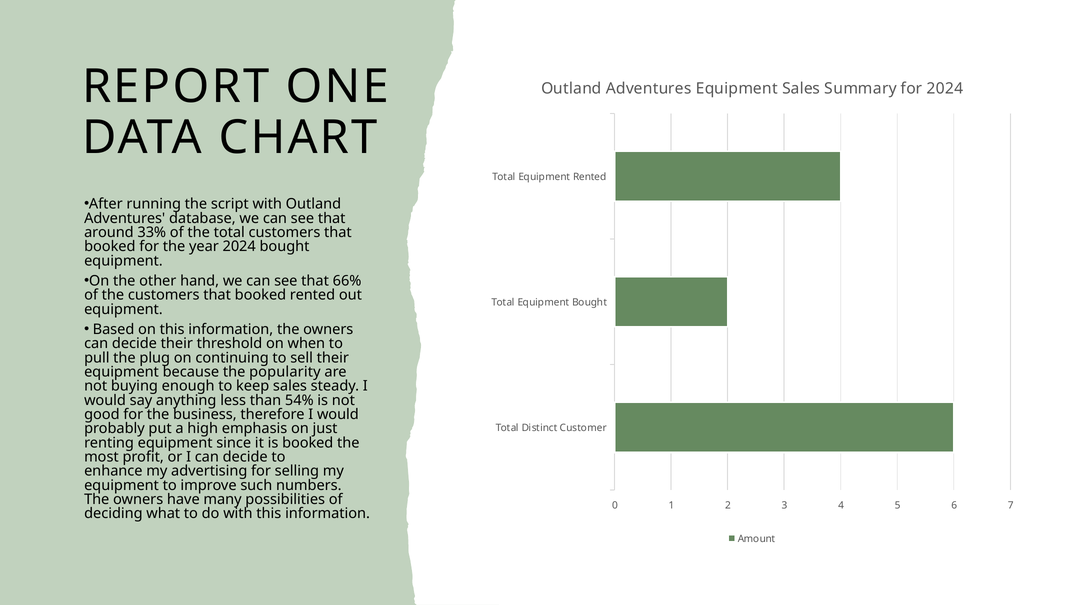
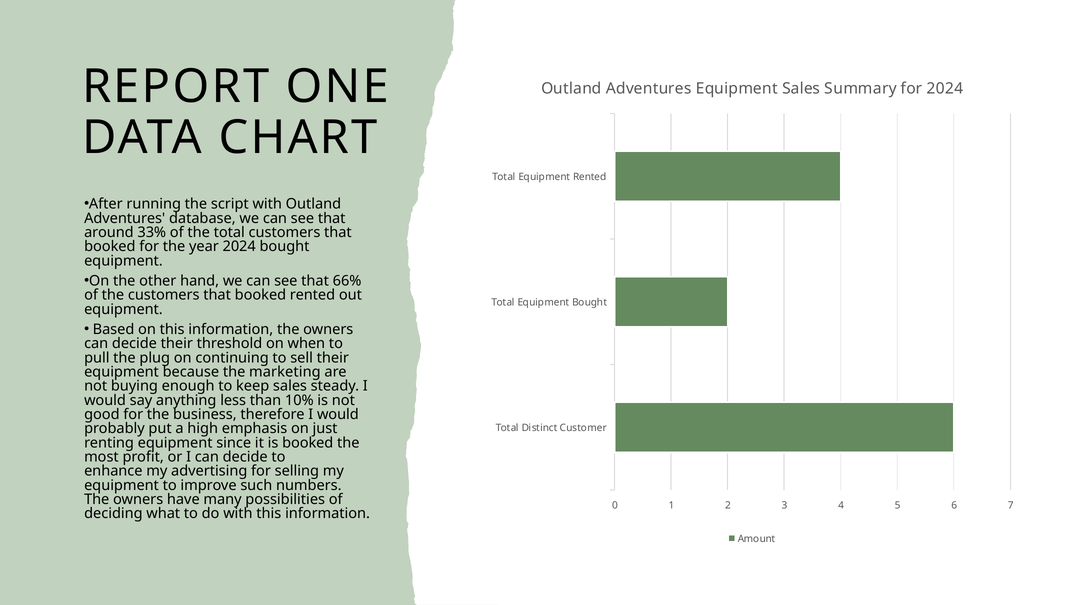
popularity: popularity -> marketing
54%: 54% -> 10%
